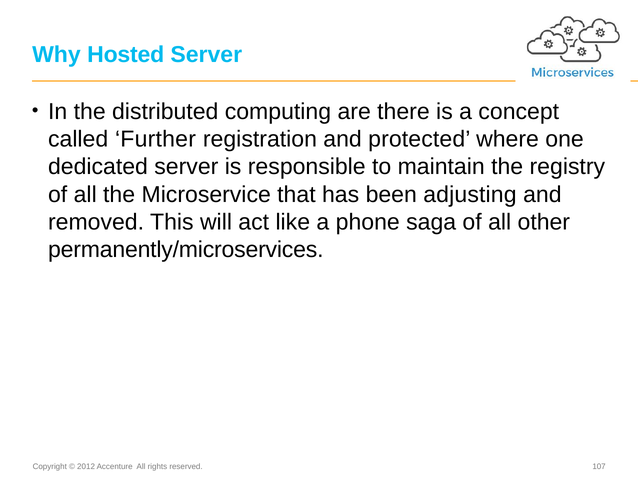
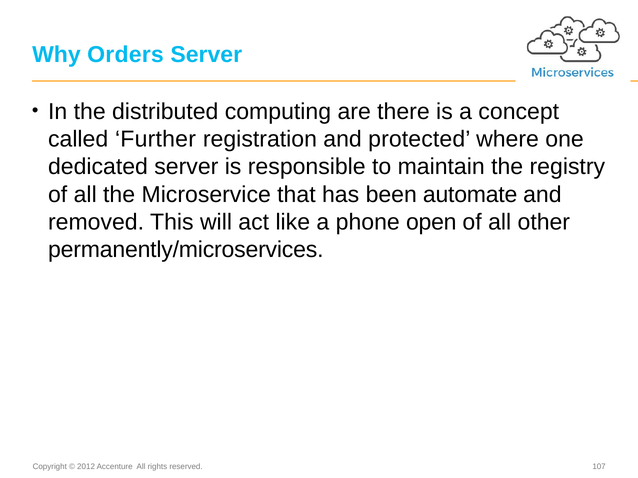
Hosted: Hosted -> Orders
adjusting: adjusting -> automate
saga: saga -> open
